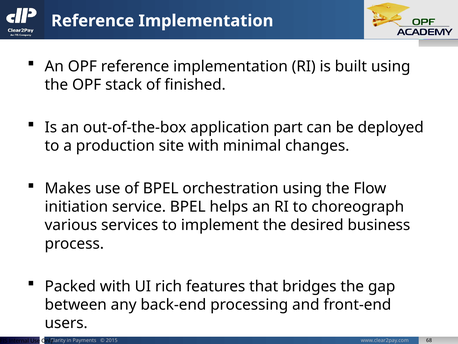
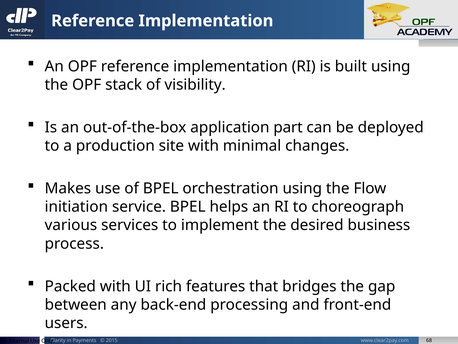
finished: finished -> visibility
